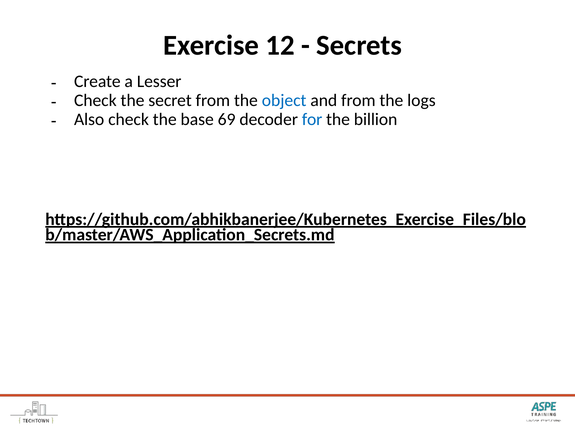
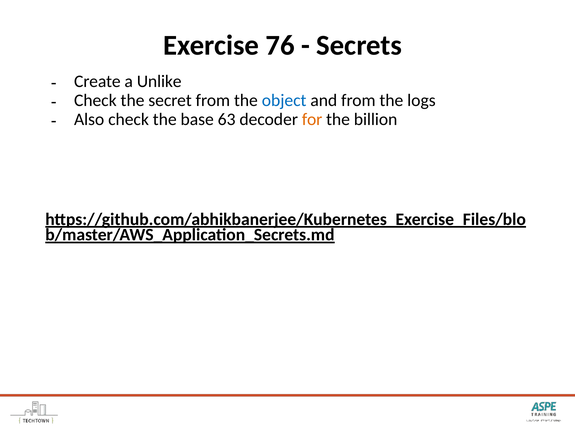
12: 12 -> 76
Lesser: Lesser -> Unlike
69: 69 -> 63
for colour: blue -> orange
